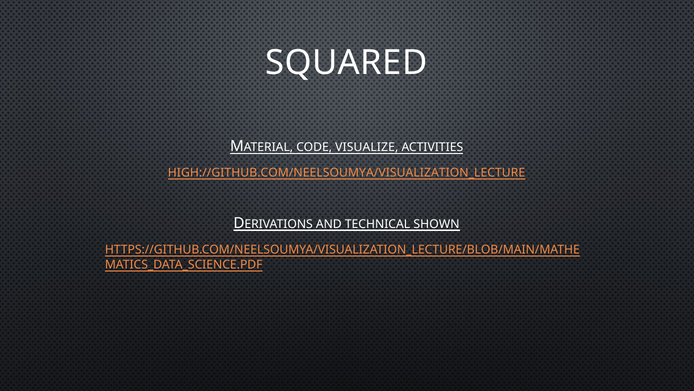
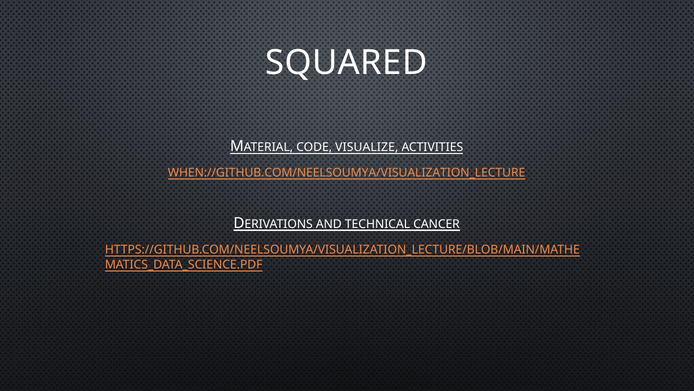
HIGH://GITHUB.COM/NEELSOUMYA/VISUALIZATION_LECTURE: HIGH://GITHUB.COM/NEELSOUMYA/VISUALIZATION_LECTURE -> WHEN://GITHUB.COM/NEELSOUMYA/VISUALIZATION_LECTURE
SHOWN: SHOWN -> CANCER
